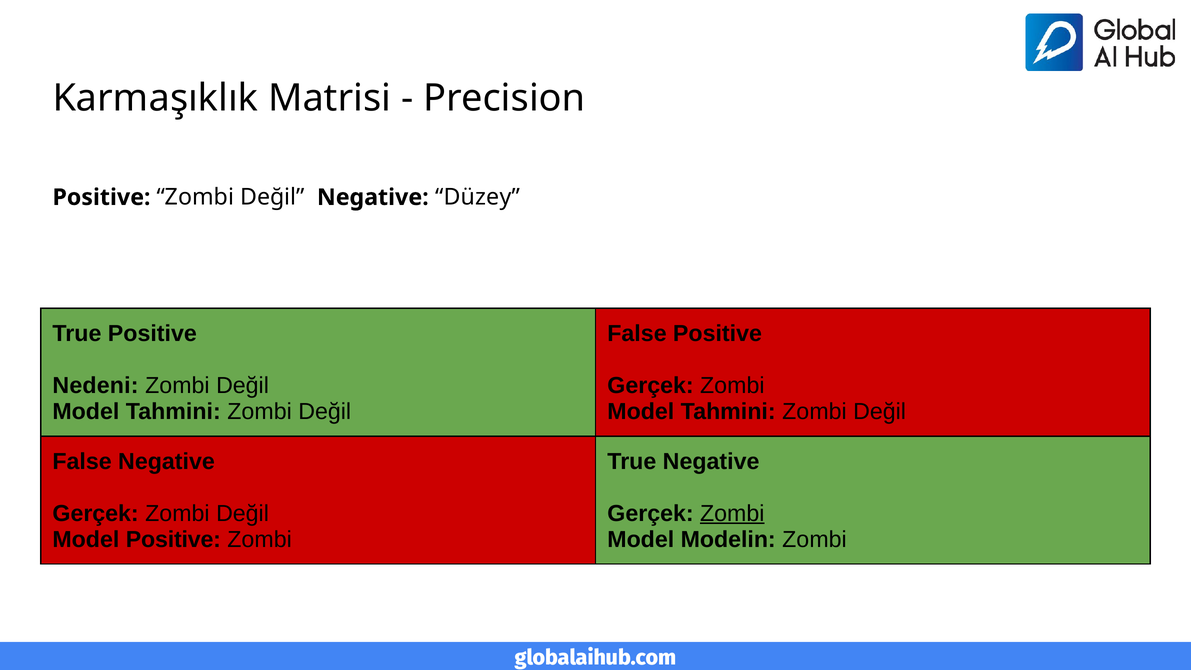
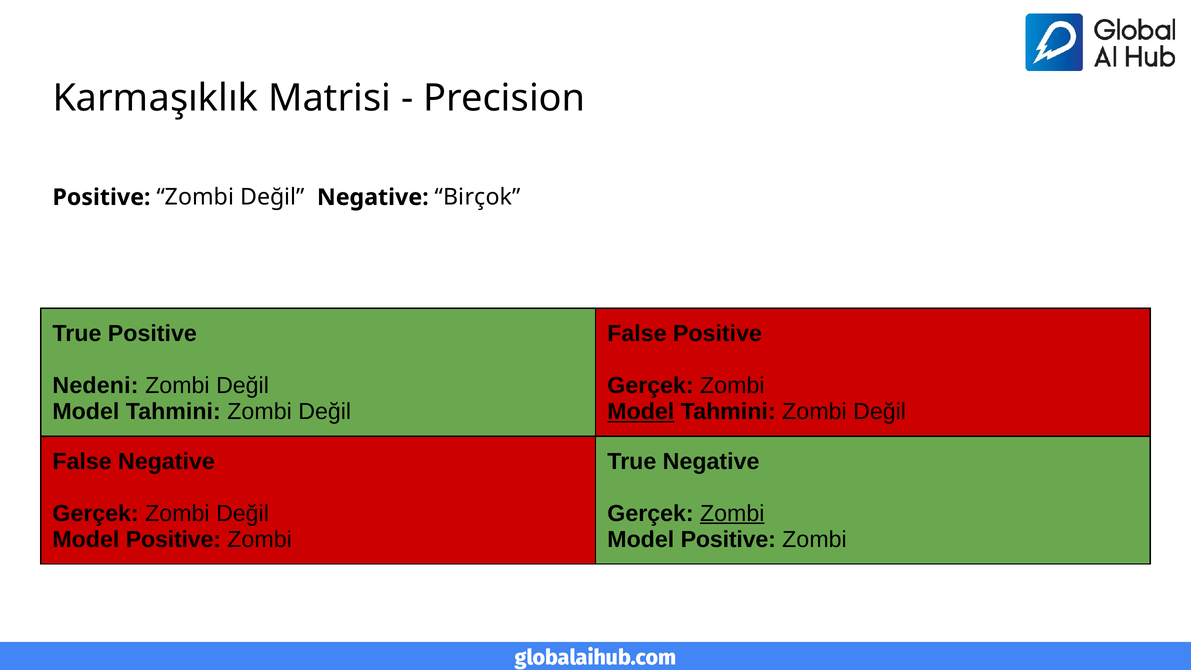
Düzey: Düzey -> Birçok
Model at (641, 412) underline: none -> present
Modelin at (728, 539): Modelin -> Positive
